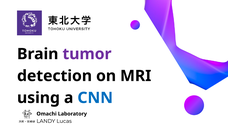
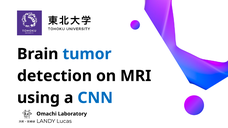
tumor colour: purple -> blue
